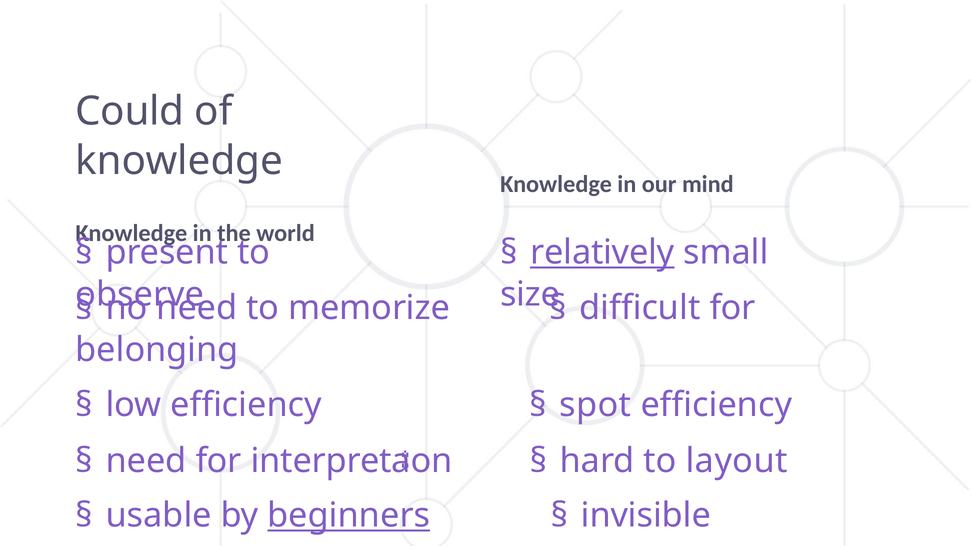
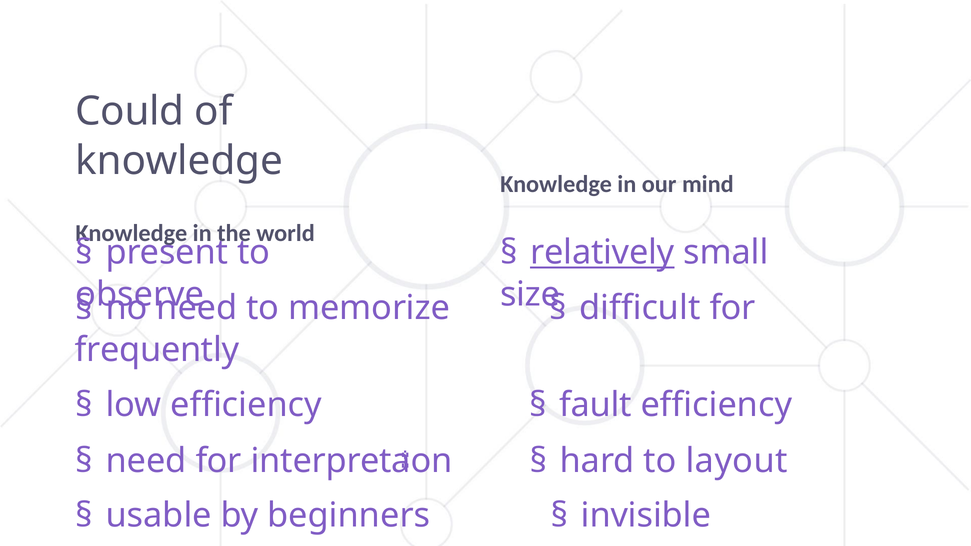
belonging: belonging -> frequently
spot: spot -> fault
beginners underline: present -> none
